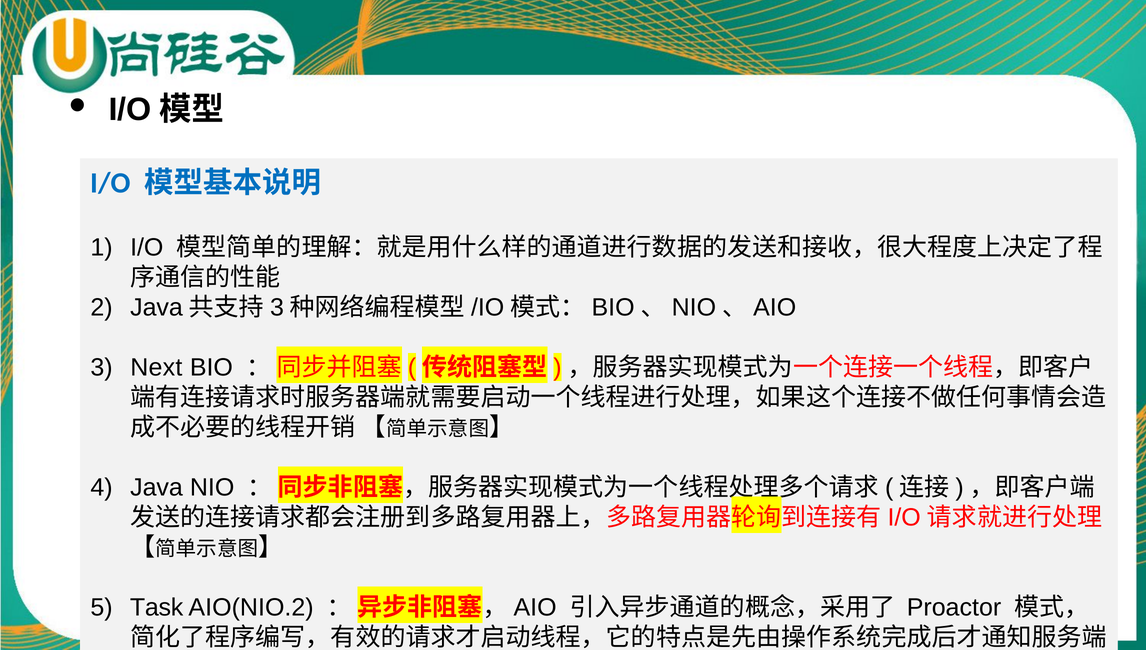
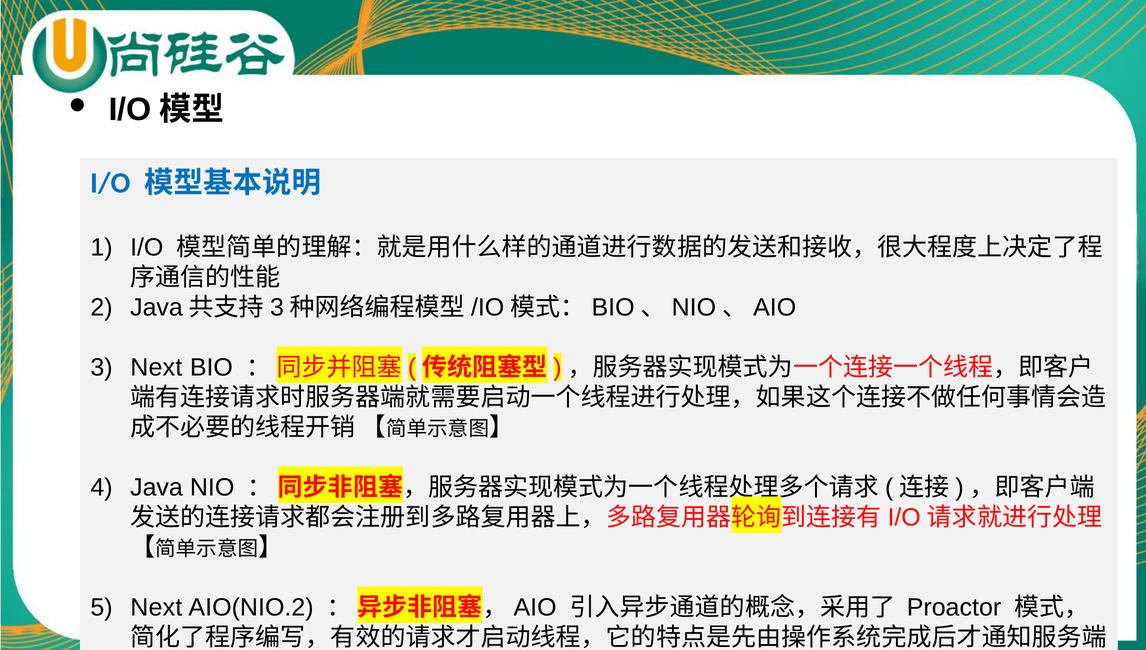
Task at (157, 607): Task -> Next
